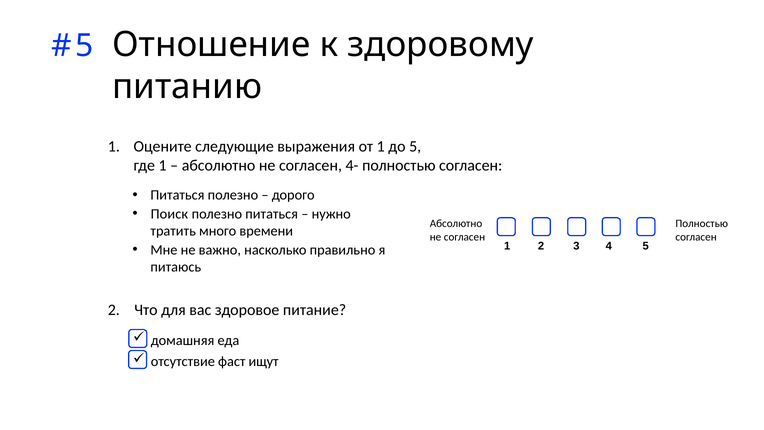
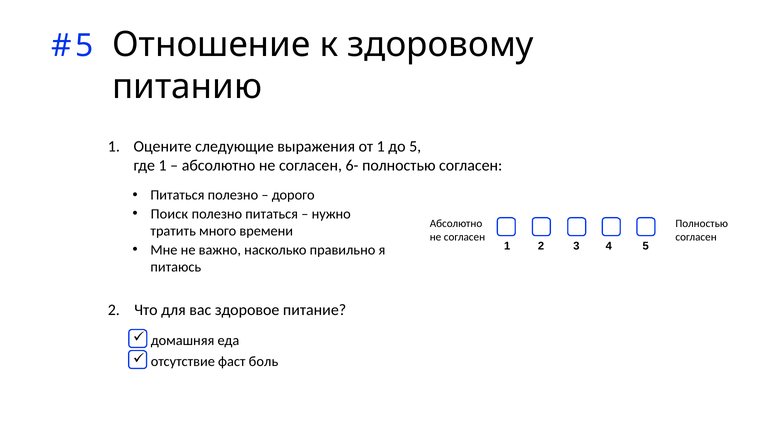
4-: 4- -> 6-
ищут: ищут -> боль
